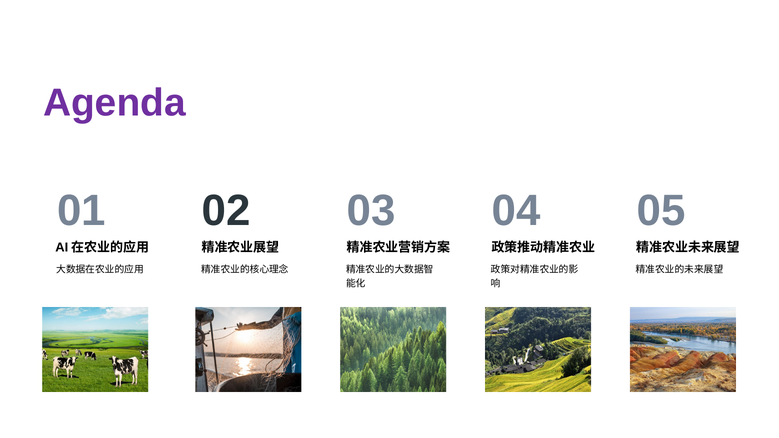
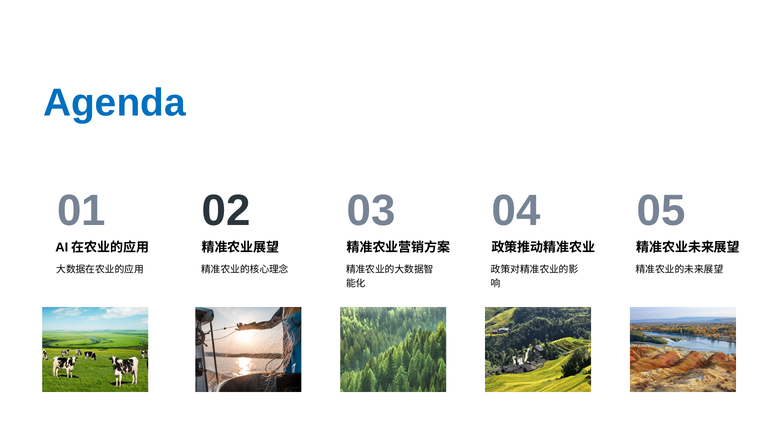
Agenda colour: purple -> blue
